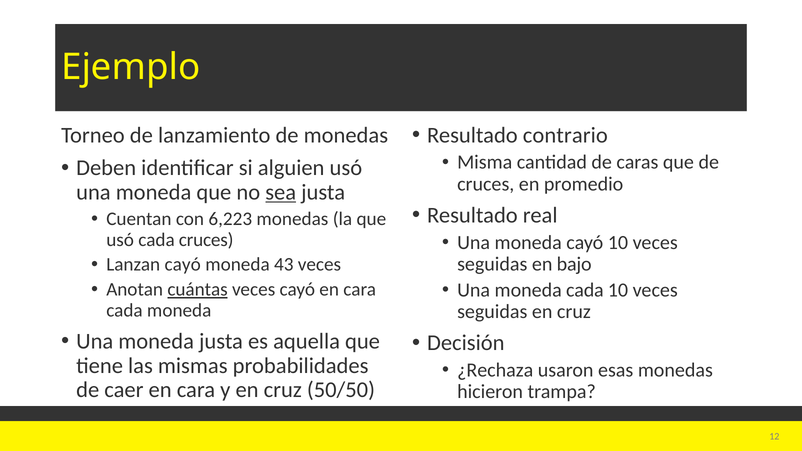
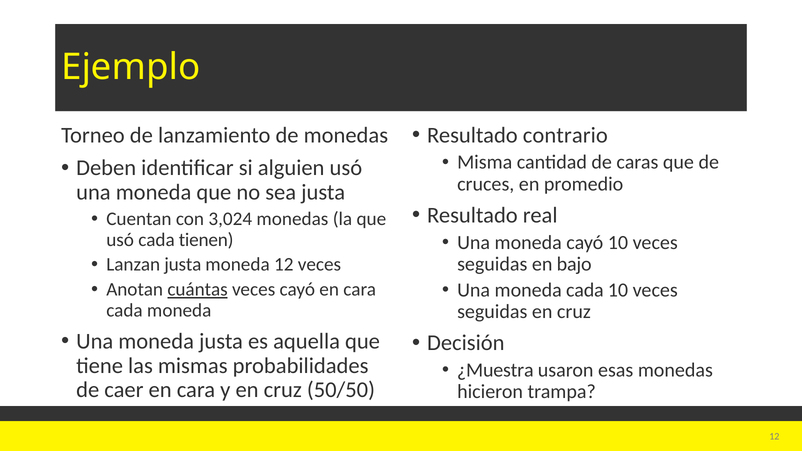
sea underline: present -> none
6,223: 6,223 -> 3,024
cada cruces: cruces -> tienen
Lanzan cayó: cayó -> justa
moneda 43: 43 -> 12
¿Rechaza: ¿Rechaza -> ¿Muestra
